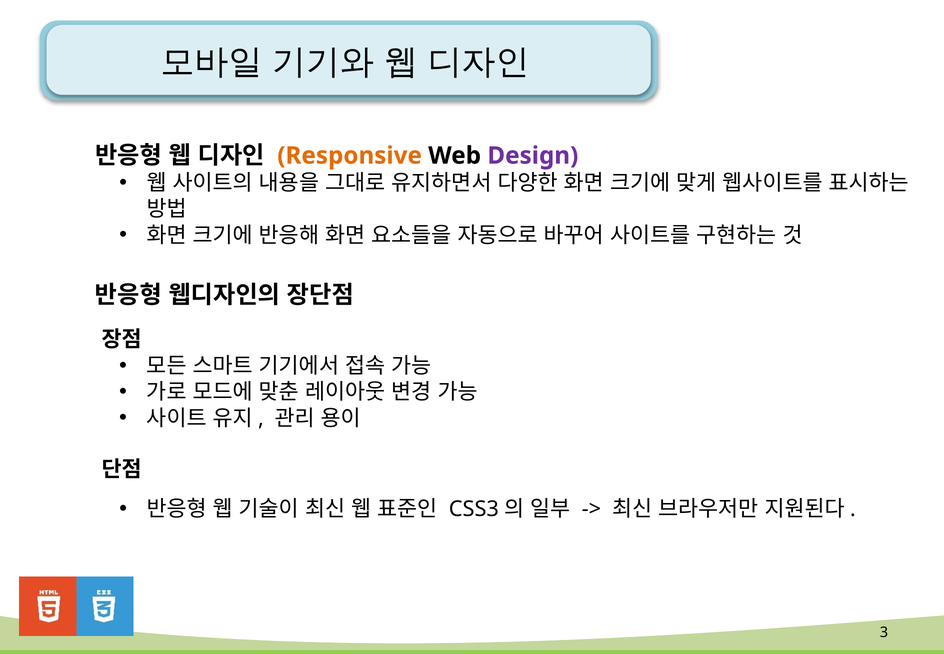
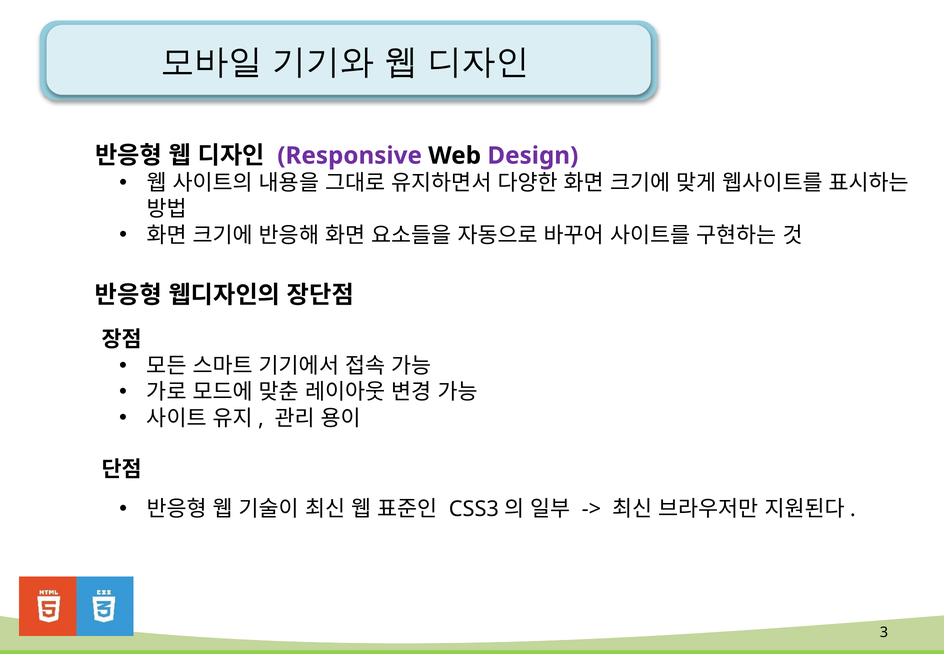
Responsive colour: orange -> purple
